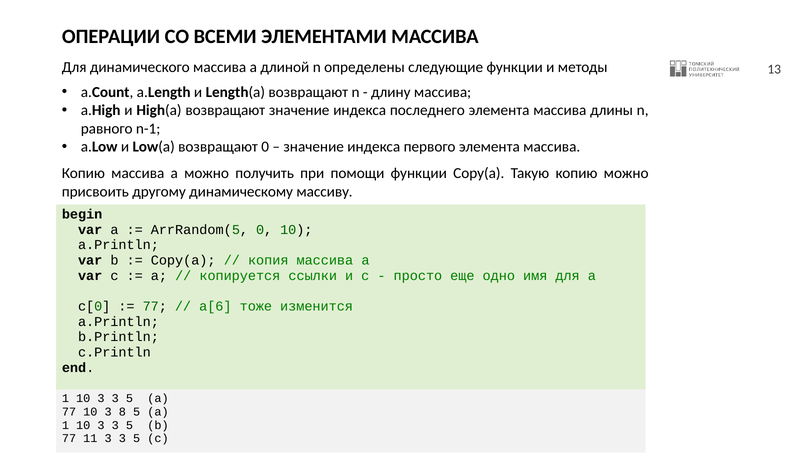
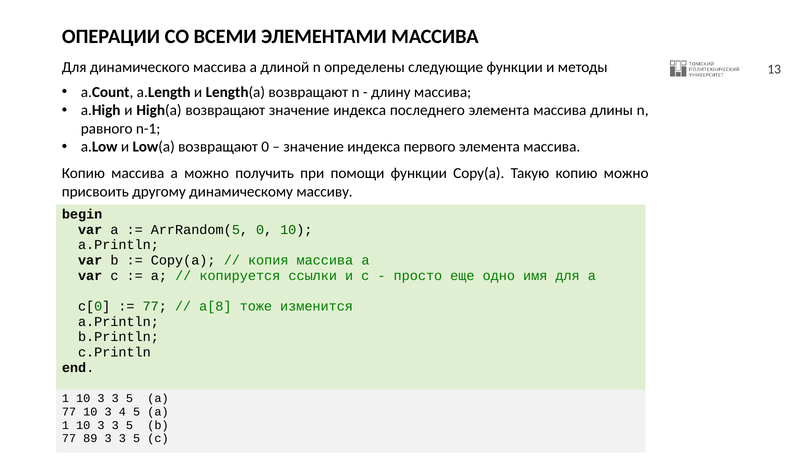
a[6: a[6 -> a[8
8: 8 -> 4
11: 11 -> 89
